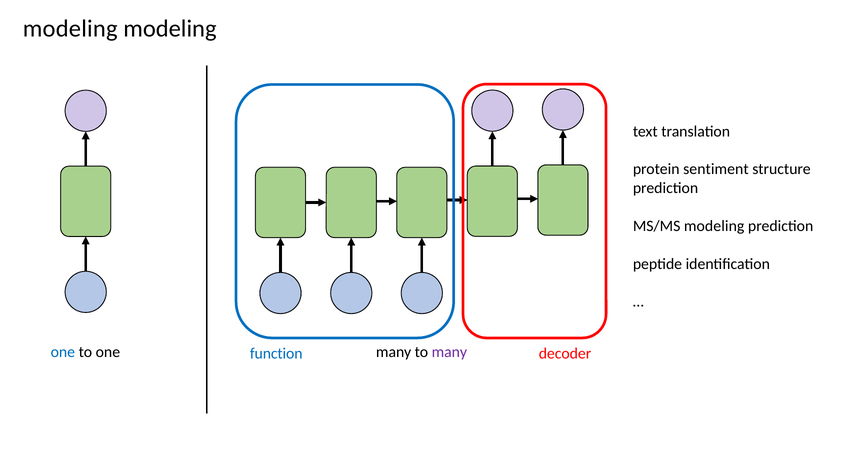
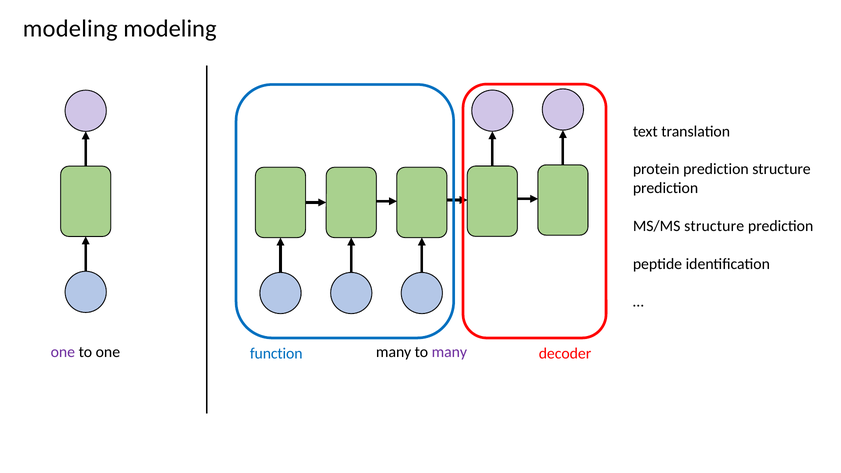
protein sentiment: sentiment -> prediction
MS/MS modeling: modeling -> structure
one at (63, 352) colour: blue -> purple
